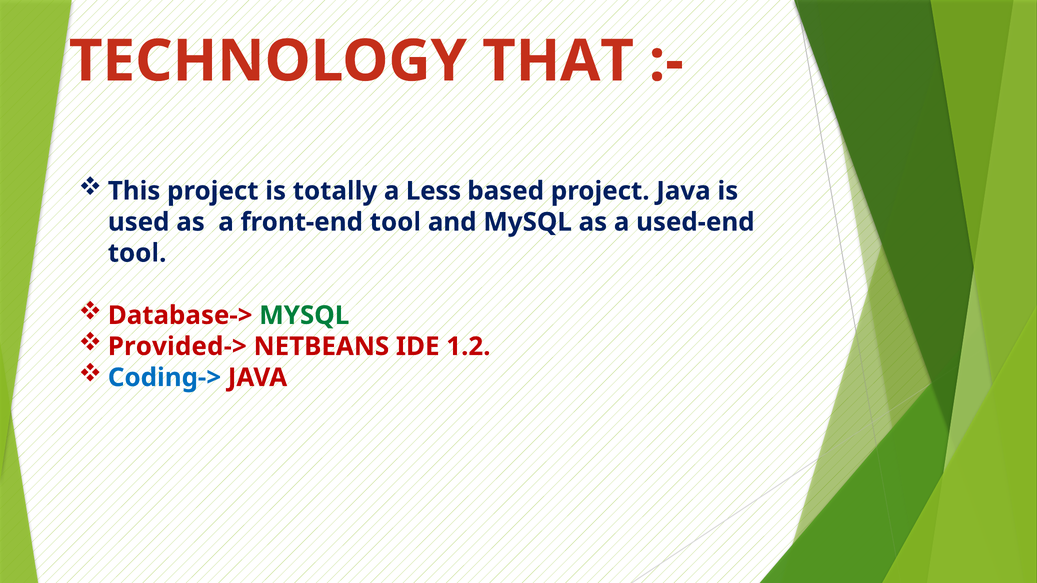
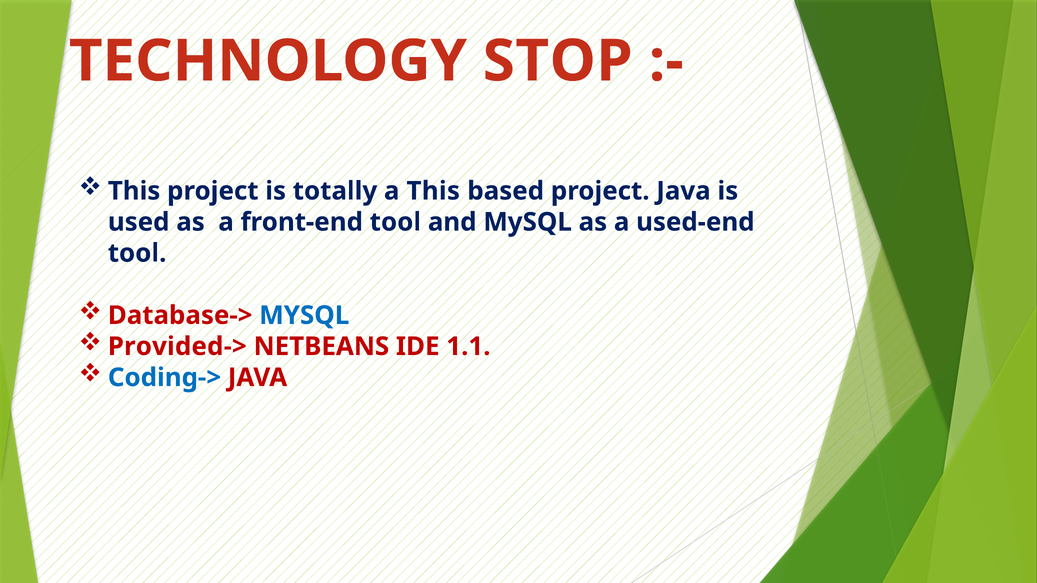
THAT: THAT -> STOP
a Less: Less -> This
MYSQL at (304, 316) colour: green -> blue
1.2: 1.2 -> 1.1
